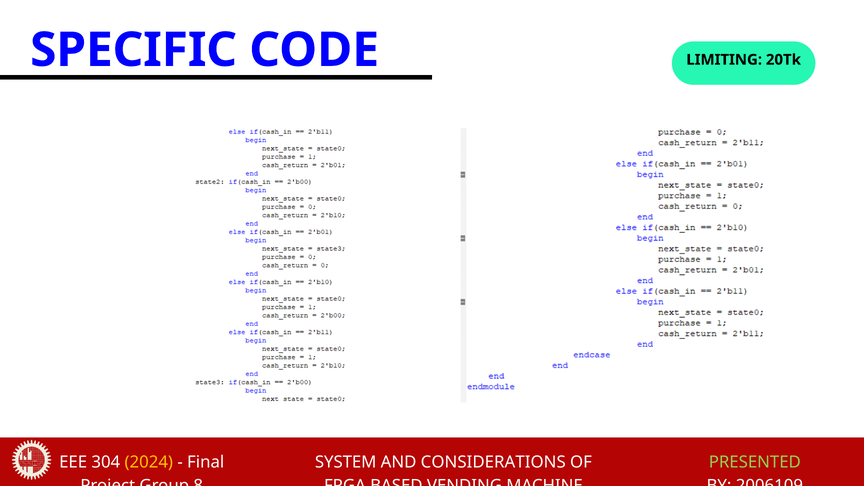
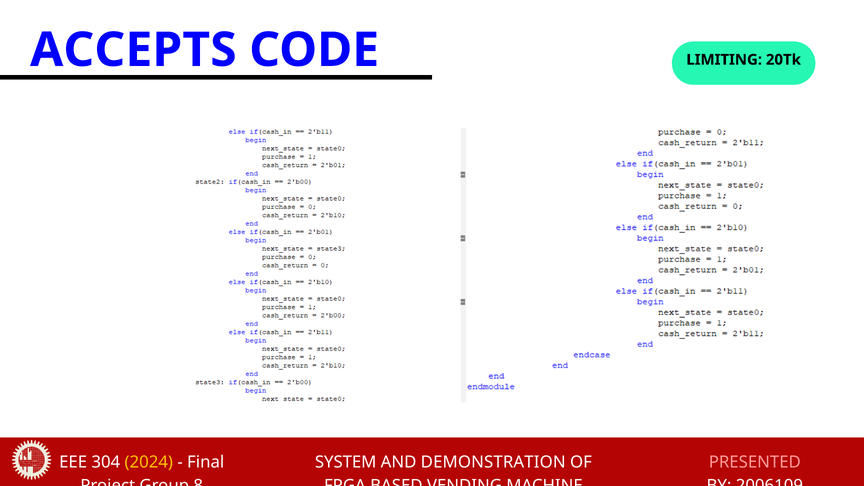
SPECIFIC: SPECIFIC -> ACCEPTS
CONSIDERATIONS: CONSIDERATIONS -> DEMONSTRATION
PRESENTED colour: light green -> pink
